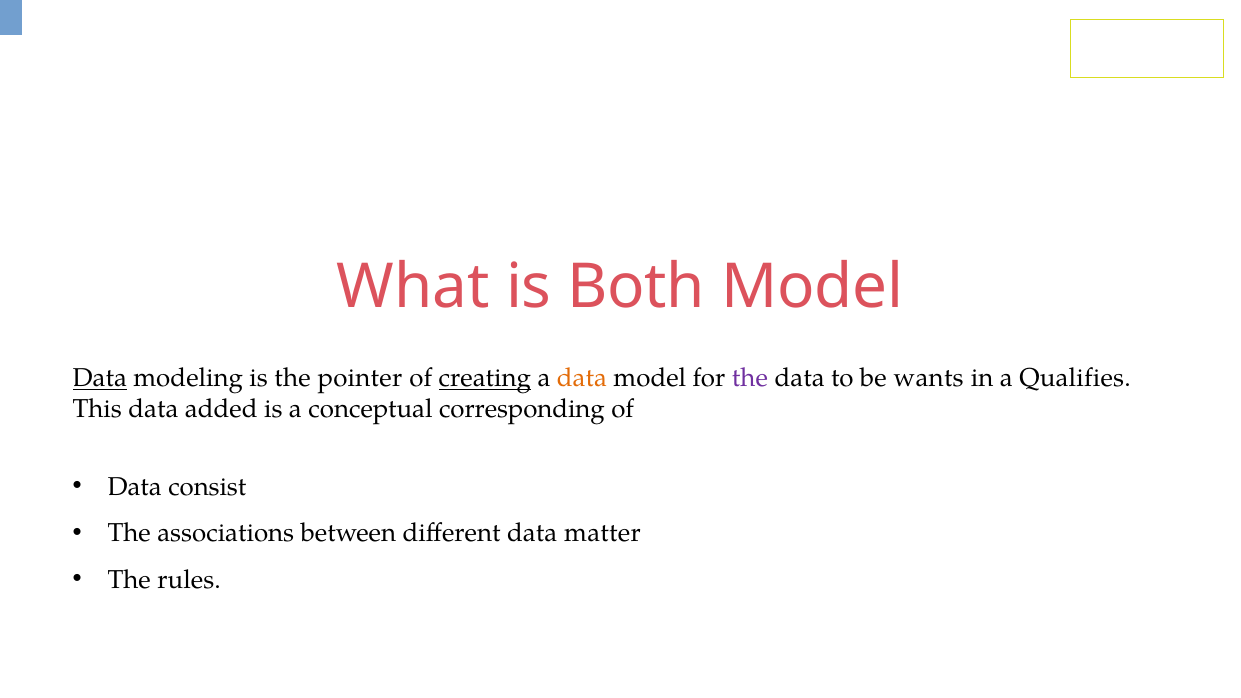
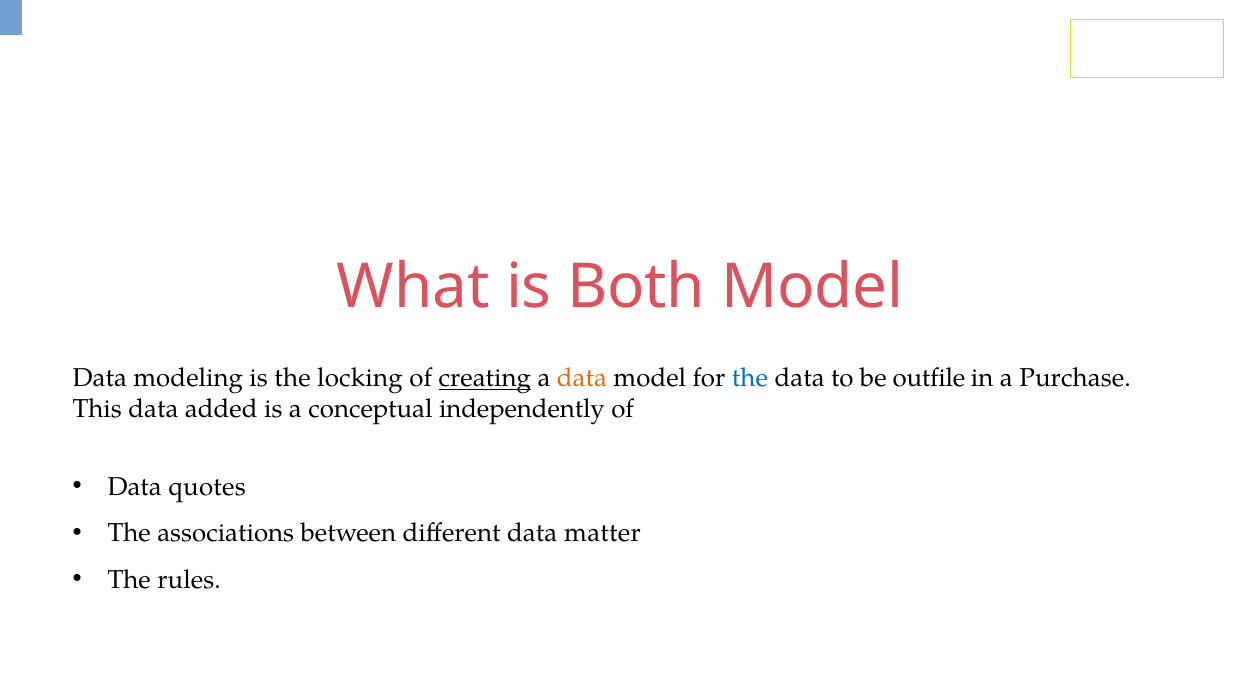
Data at (100, 378) underline: present -> none
pointer: pointer -> locking
the at (750, 378) colour: purple -> blue
wants: wants -> outfile
Qualifies: Qualifies -> Purchase
corresponding: corresponding -> independently
consist: consist -> quotes
